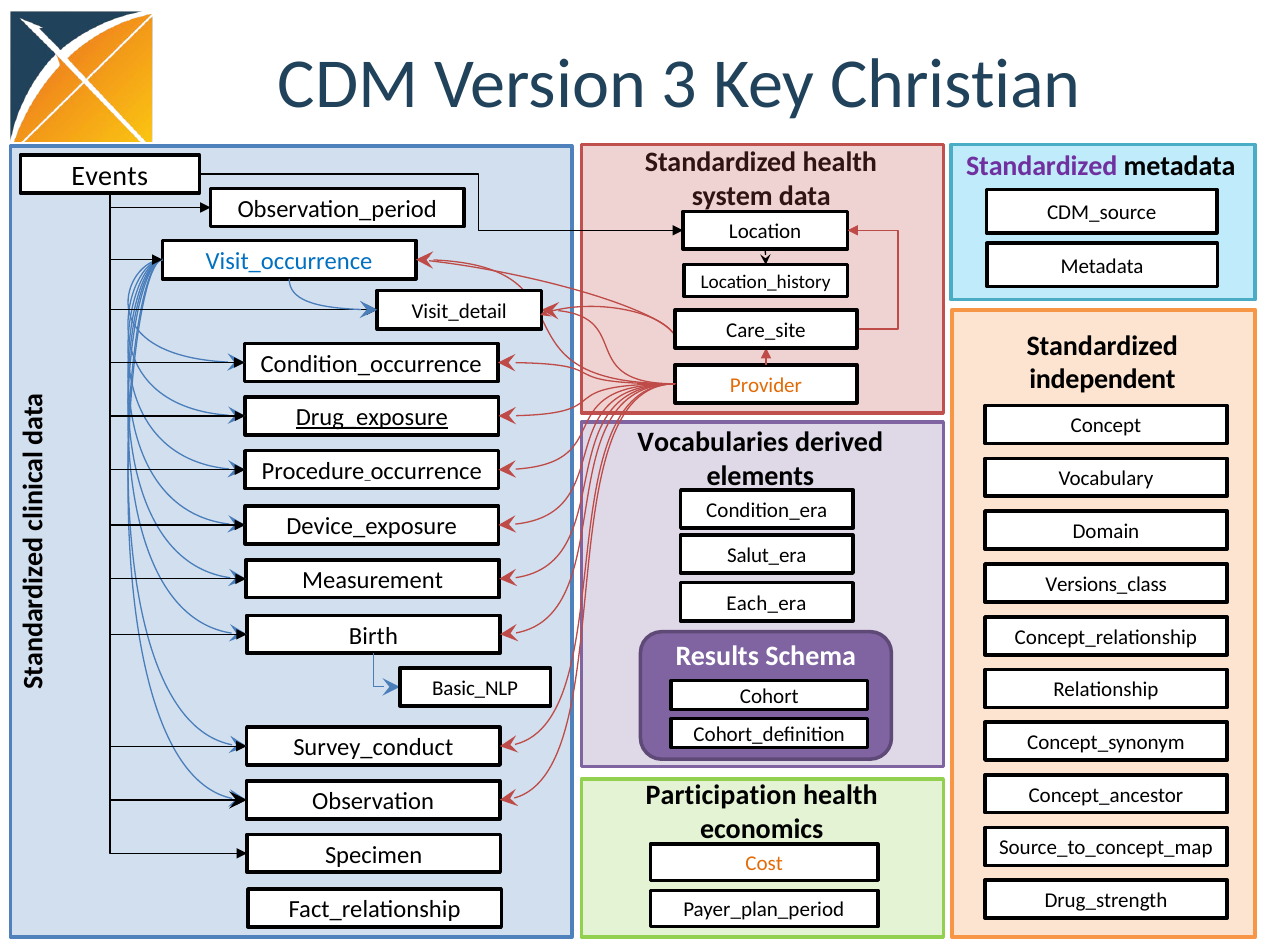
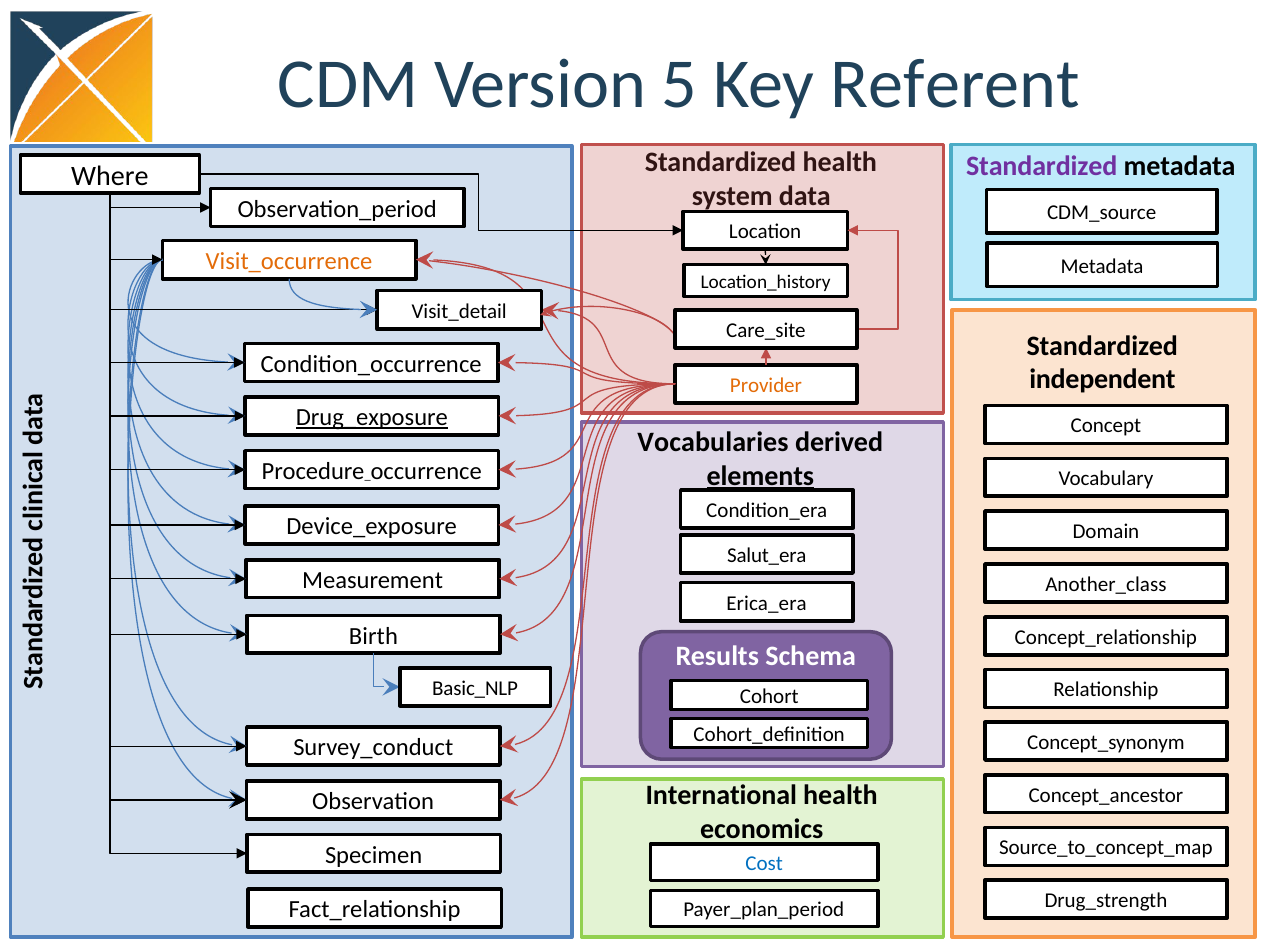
3: 3 -> 5
Christian: Christian -> Referent
Events: Events -> Where
Visit_occurrence colour: blue -> orange
elements underline: none -> present
Versions_class: Versions_class -> Another_class
Each_era: Each_era -> Erica_era
Participation: Participation -> International
Cost colour: orange -> blue
